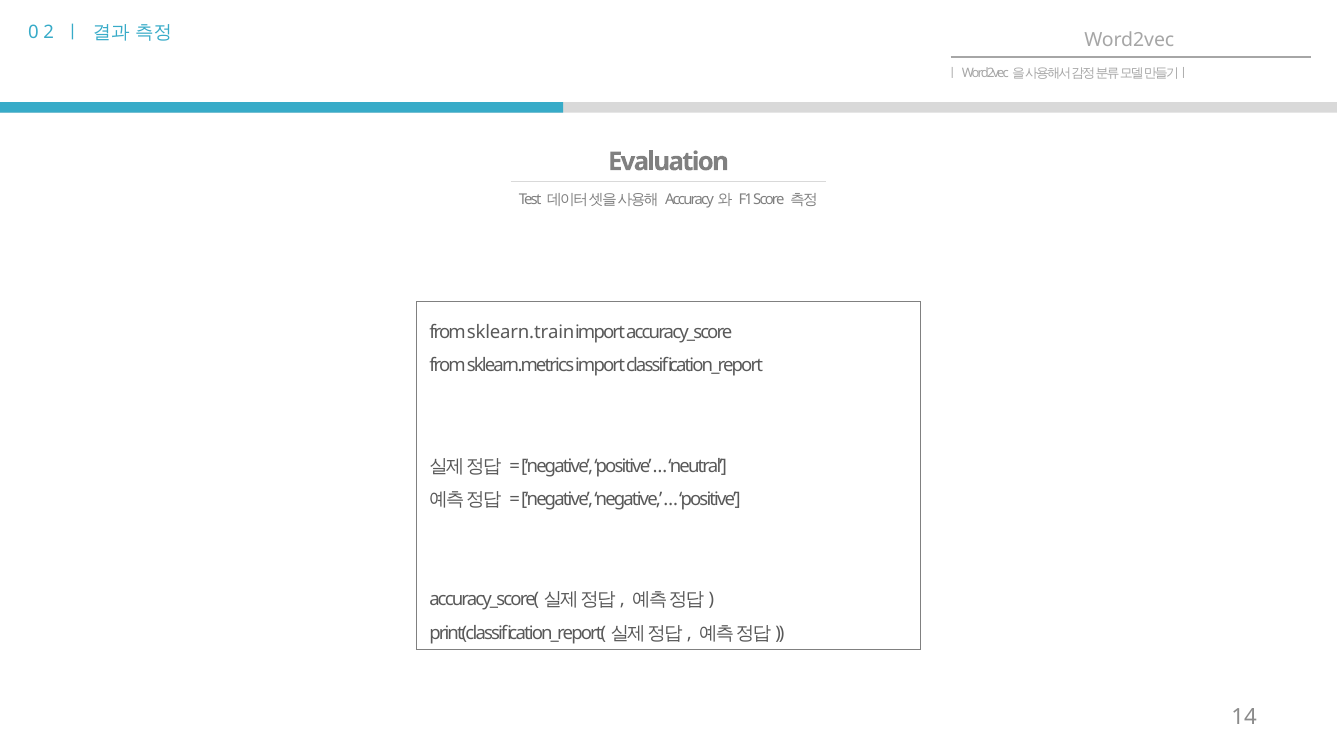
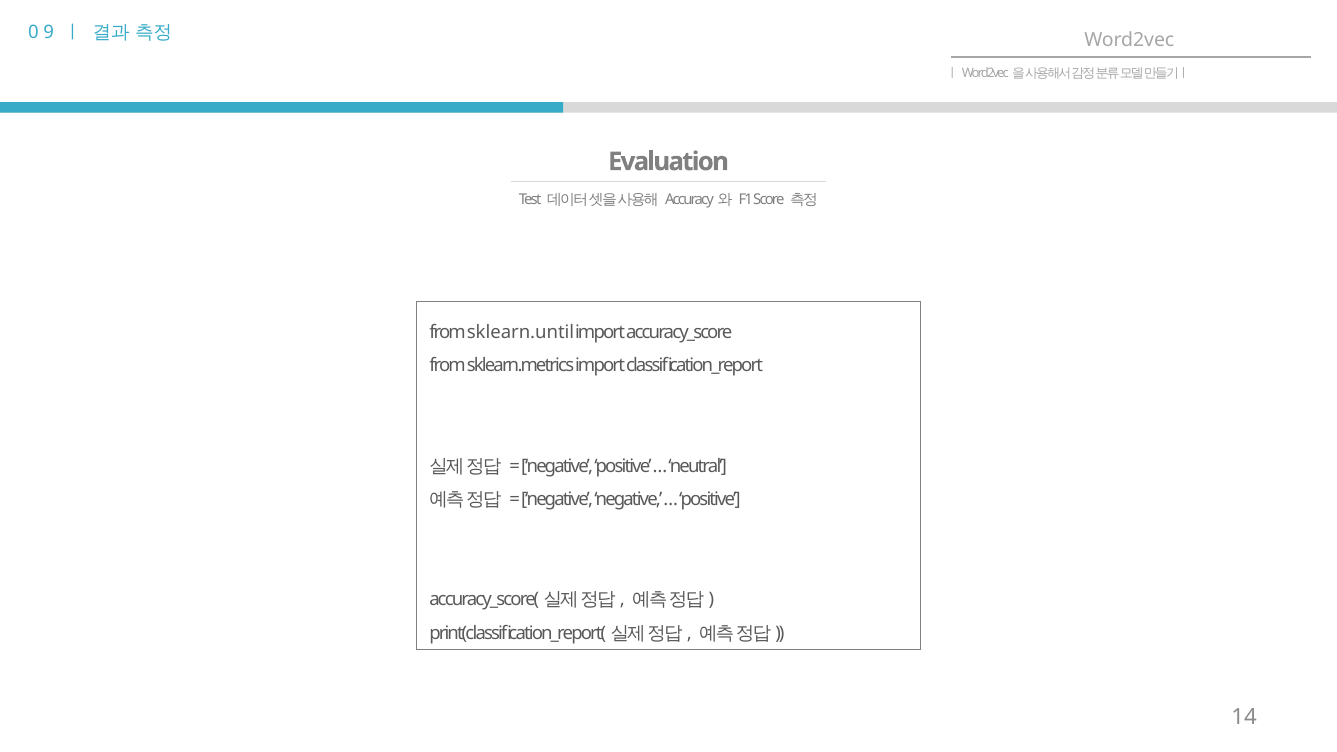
2: 2 -> 9
sklearn.train: sklearn.train -> sklearn.until
